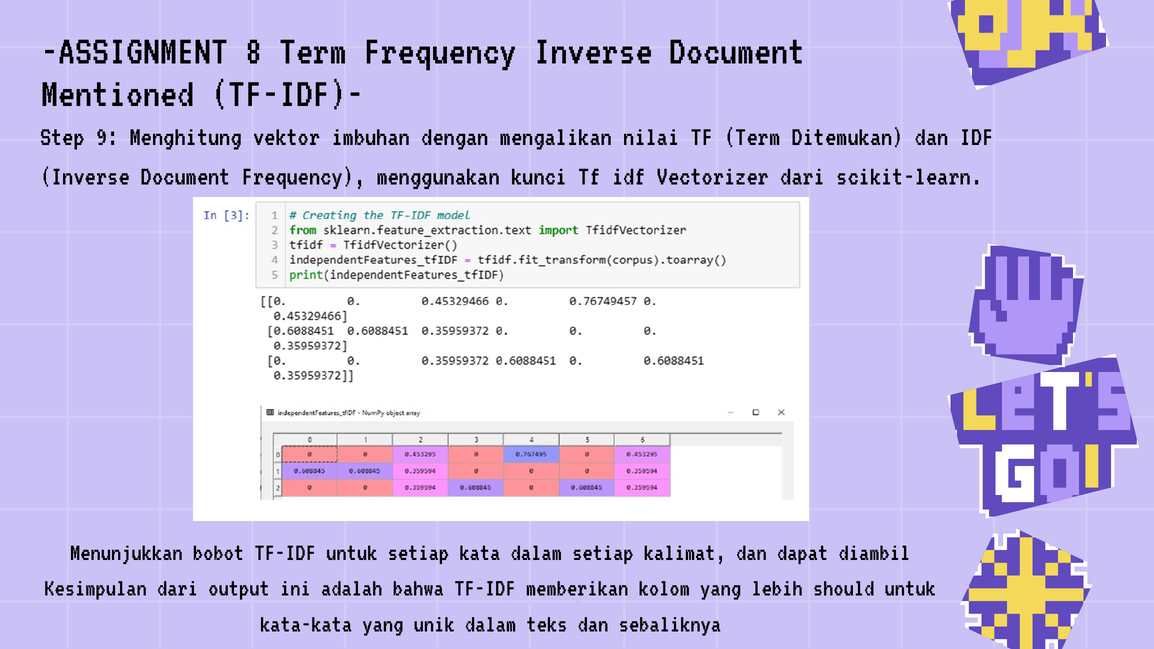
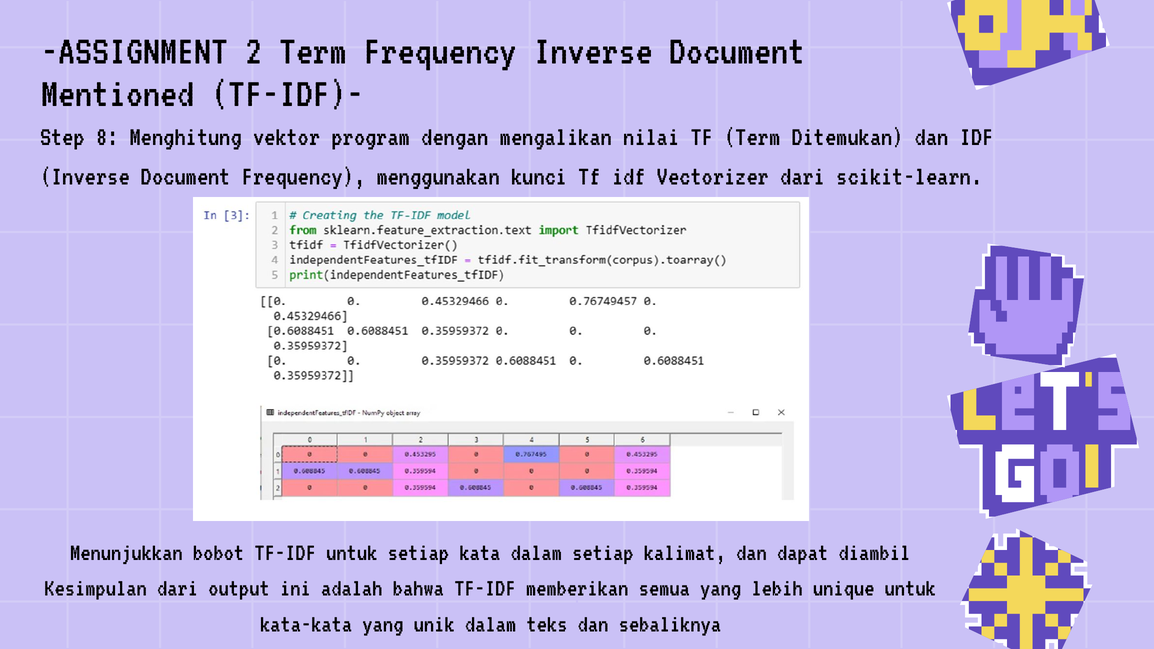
8: 8 -> 2
9: 9 -> 8
imbuhan: imbuhan -> program
kolom: kolom -> semua
should: should -> unique
